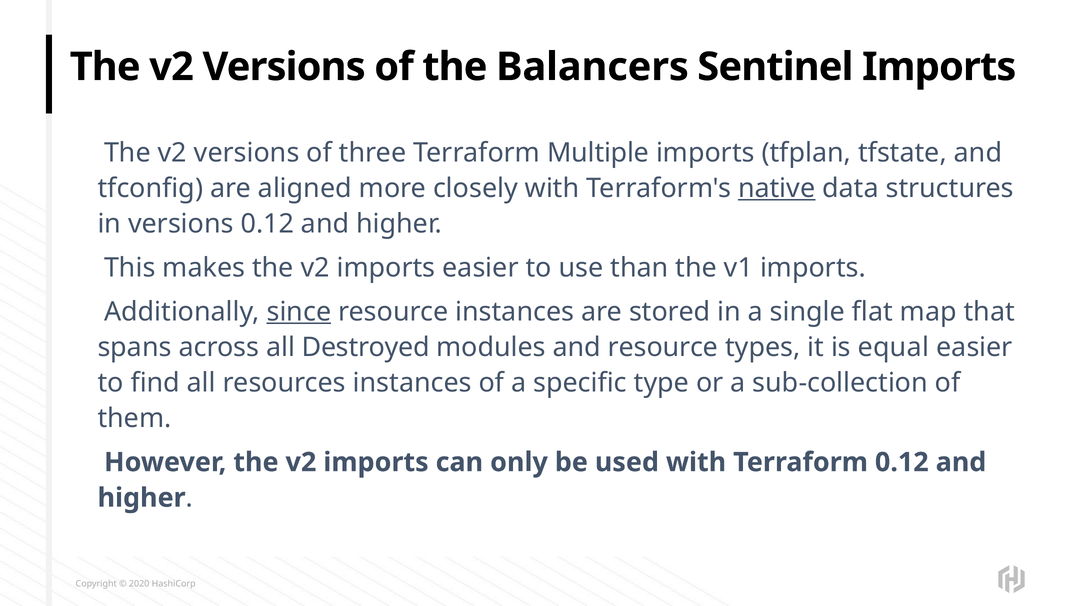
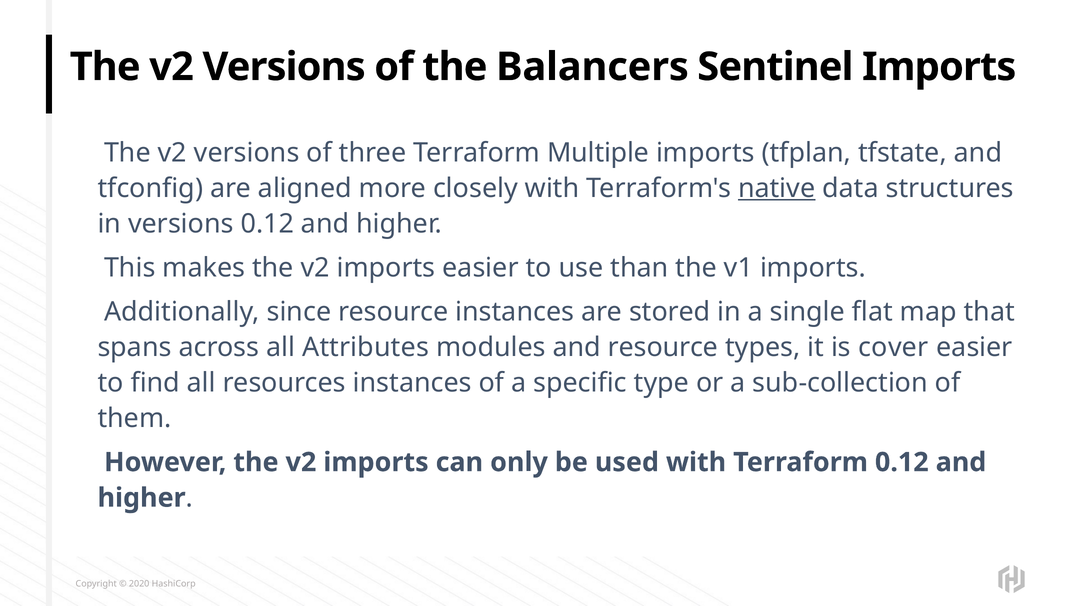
since underline: present -> none
Destroyed: Destroyed -> Attributes
equal: equal -> cover
